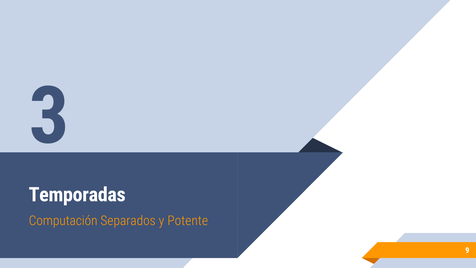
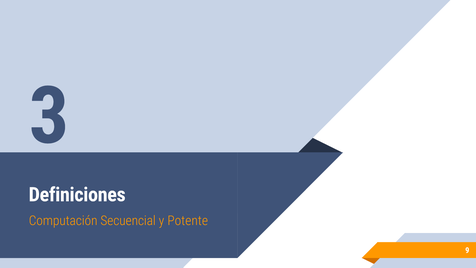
Temporadas: Temporadas -> Definiciones
Separados: Separados -> Secuencial
